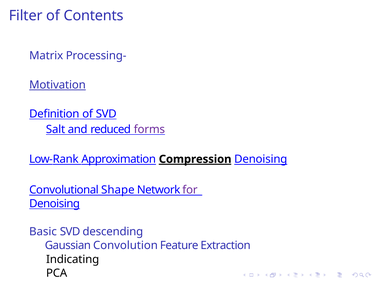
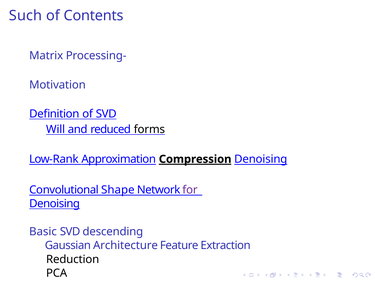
Filter: Filter -> Such
Motivation underline: present -> none
Salt: Salt -> Will
forms colour: purple -> black
Convolution: Convolution -> Architecture
Indicating: Indicating -> Reduction
